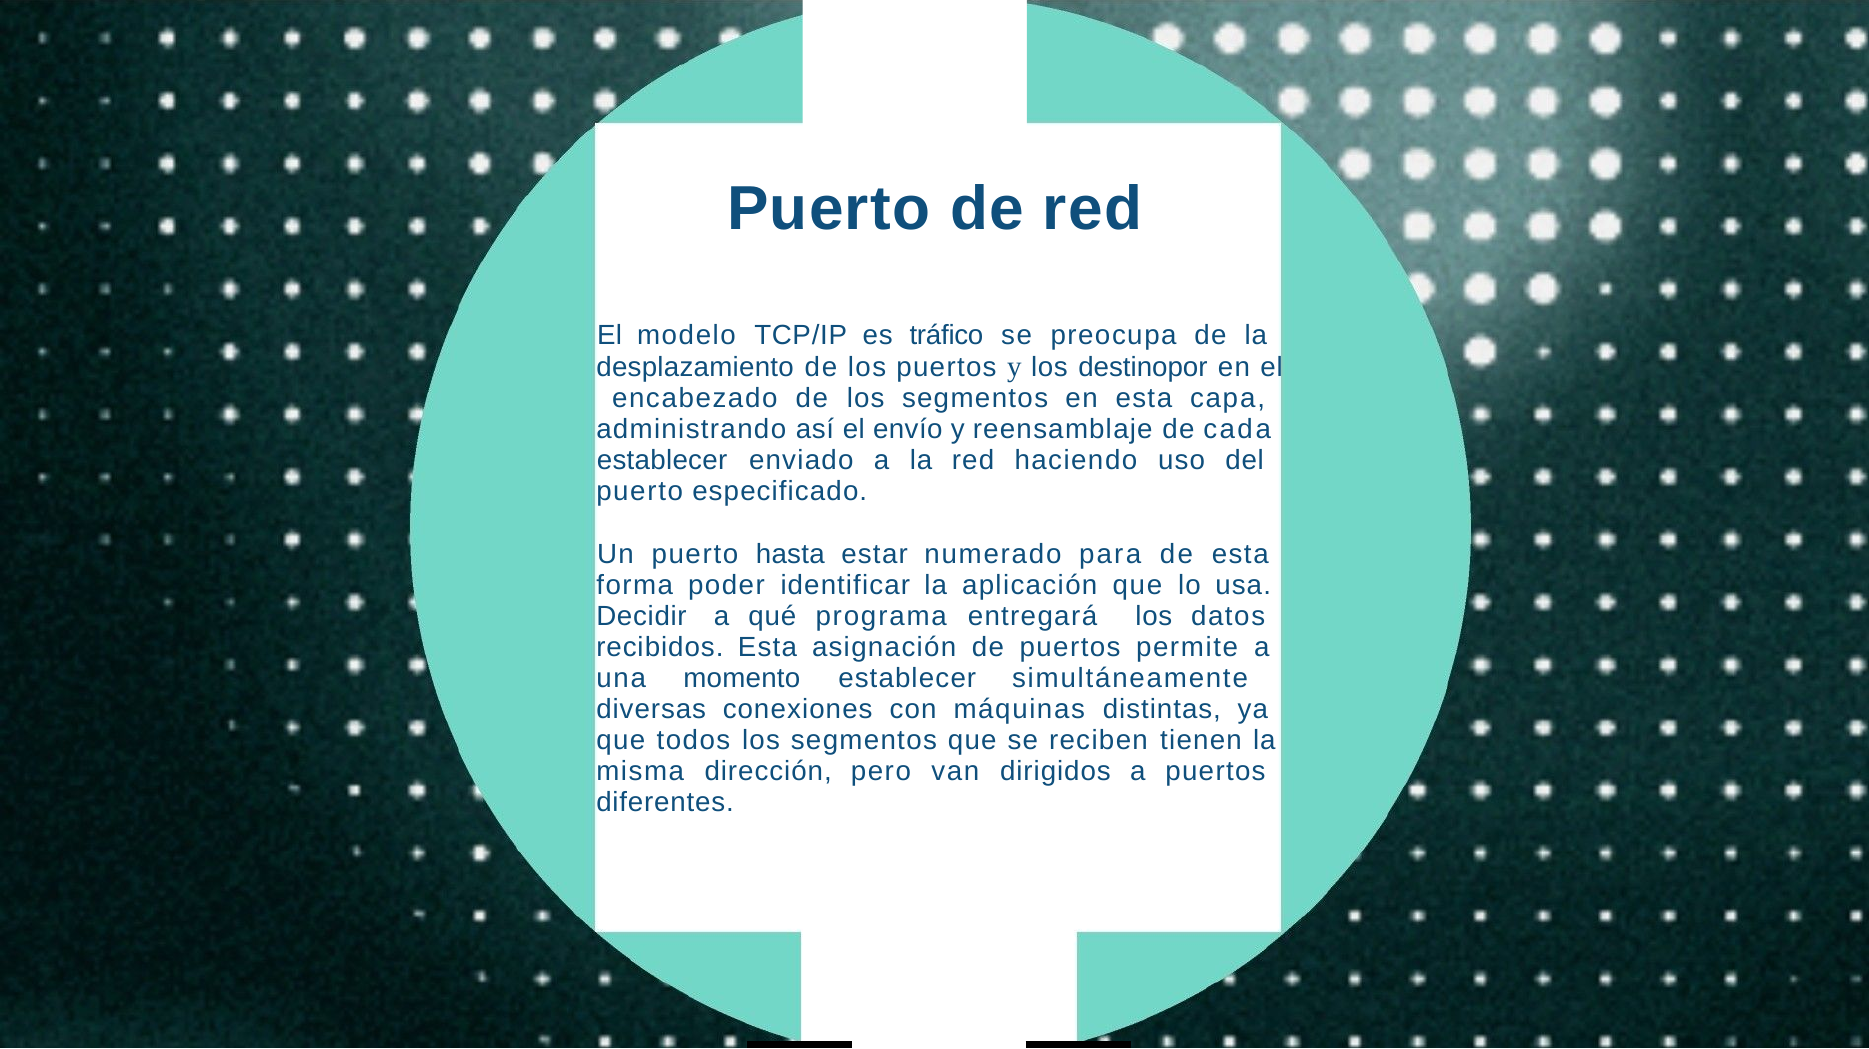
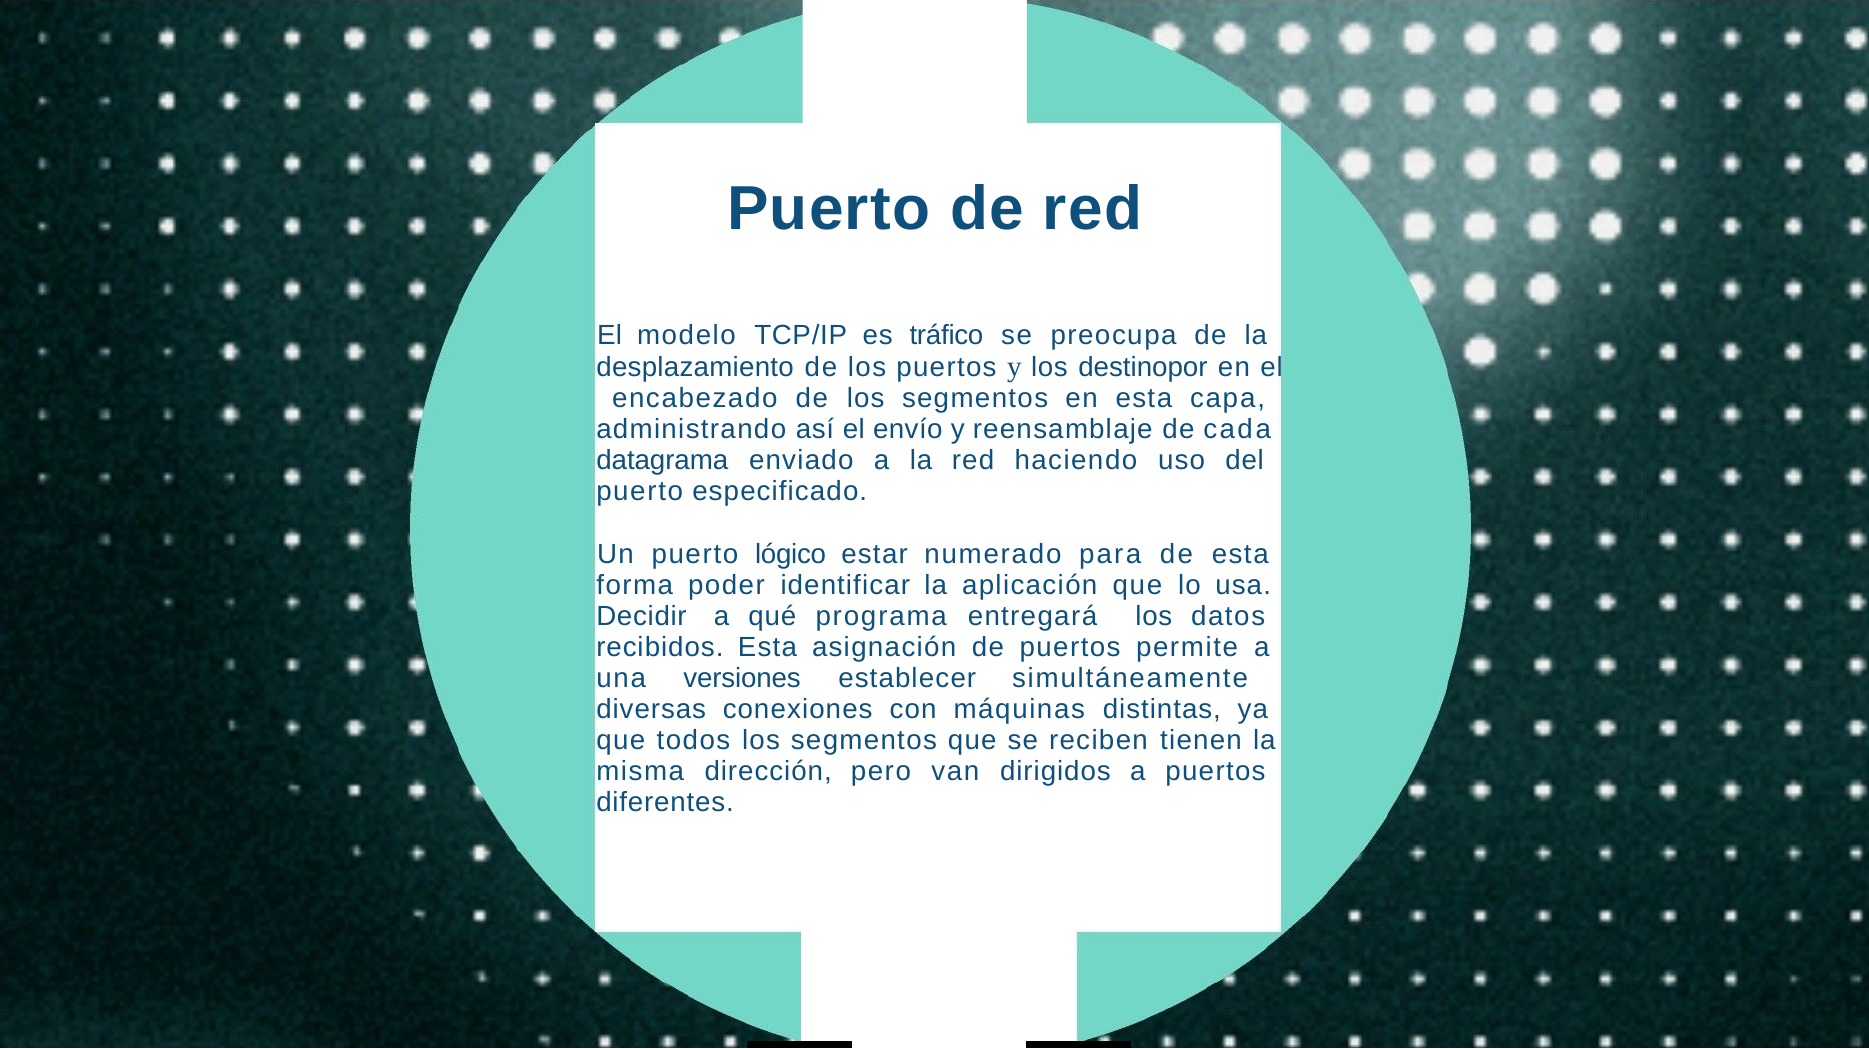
establecer at (662, 461): establecer -> datagrama
hasta: hasta -> lógico
momento: momento -> versiones
